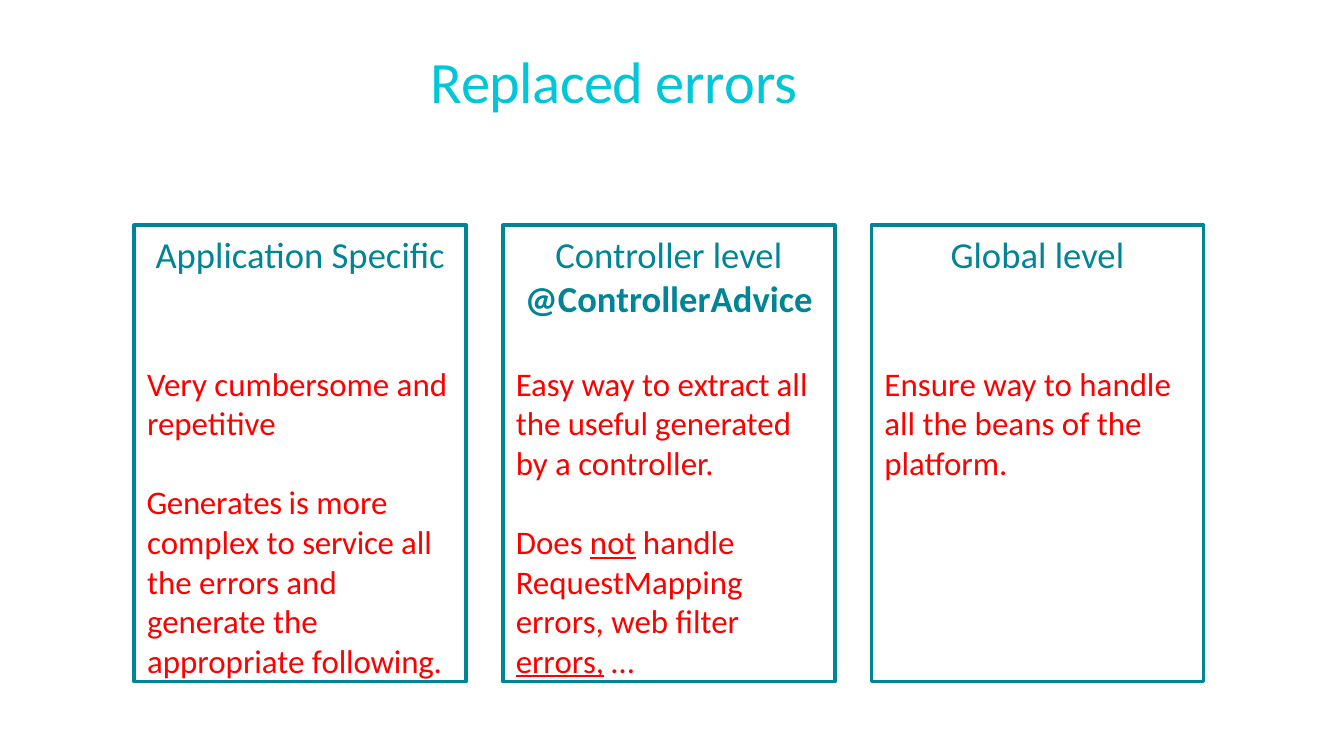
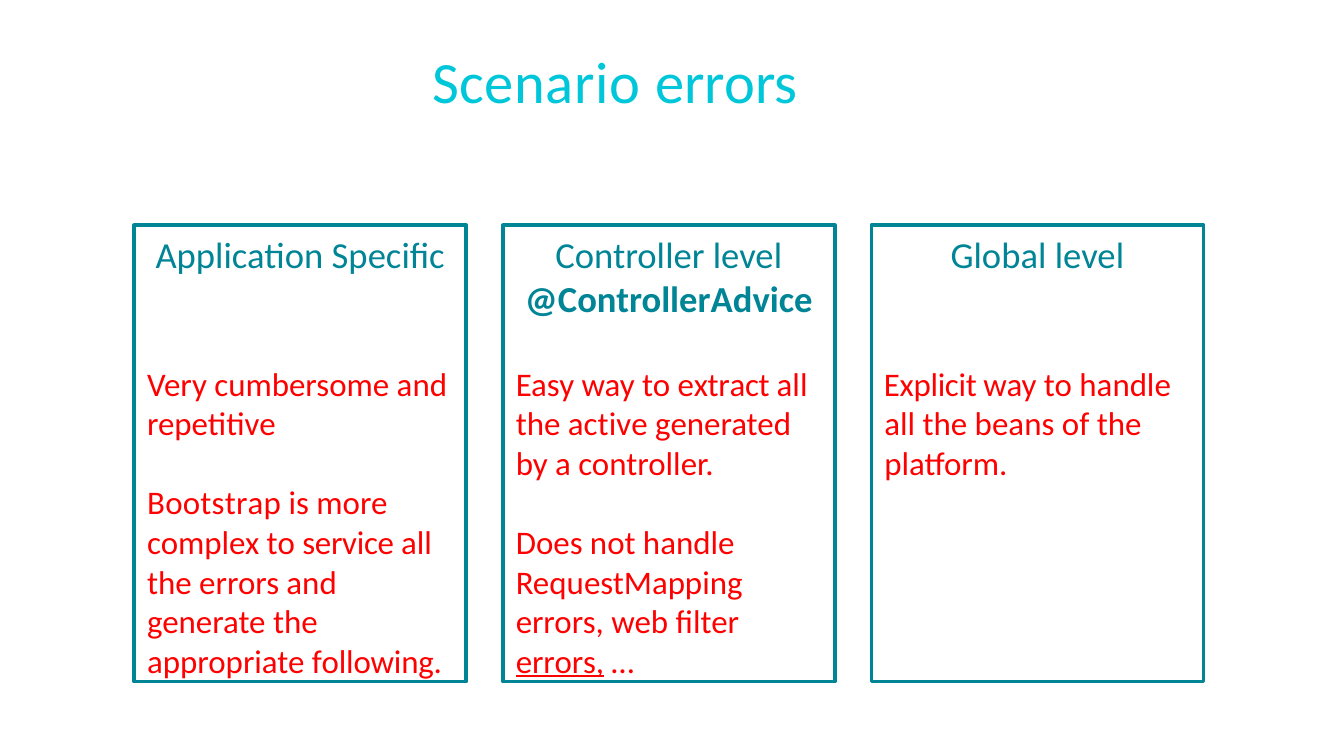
Replaced: Replaced -> Scenario
Ensure: Ensure -> Explicit
useful: useful -> active
Generates: Generates -> Bootstrap
not underline: present -> none
